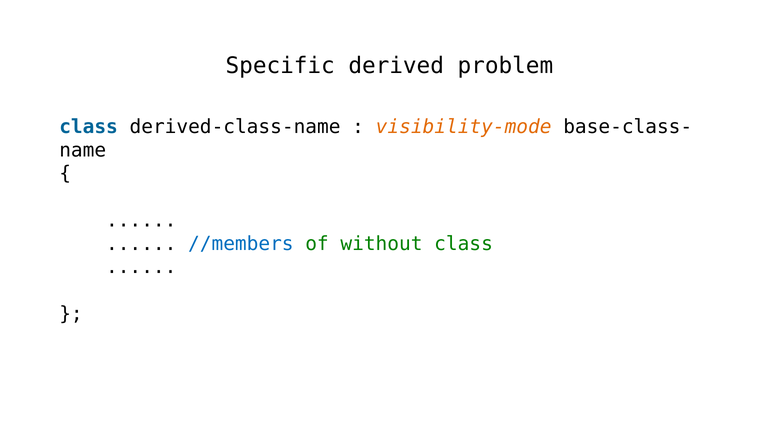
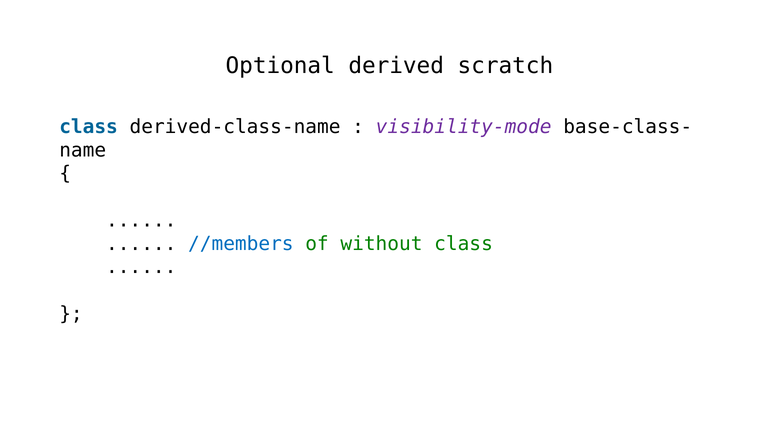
Specific: Specific -> Optional
problem: problem -> scratch
visibility-mode colour: orange -> purple
